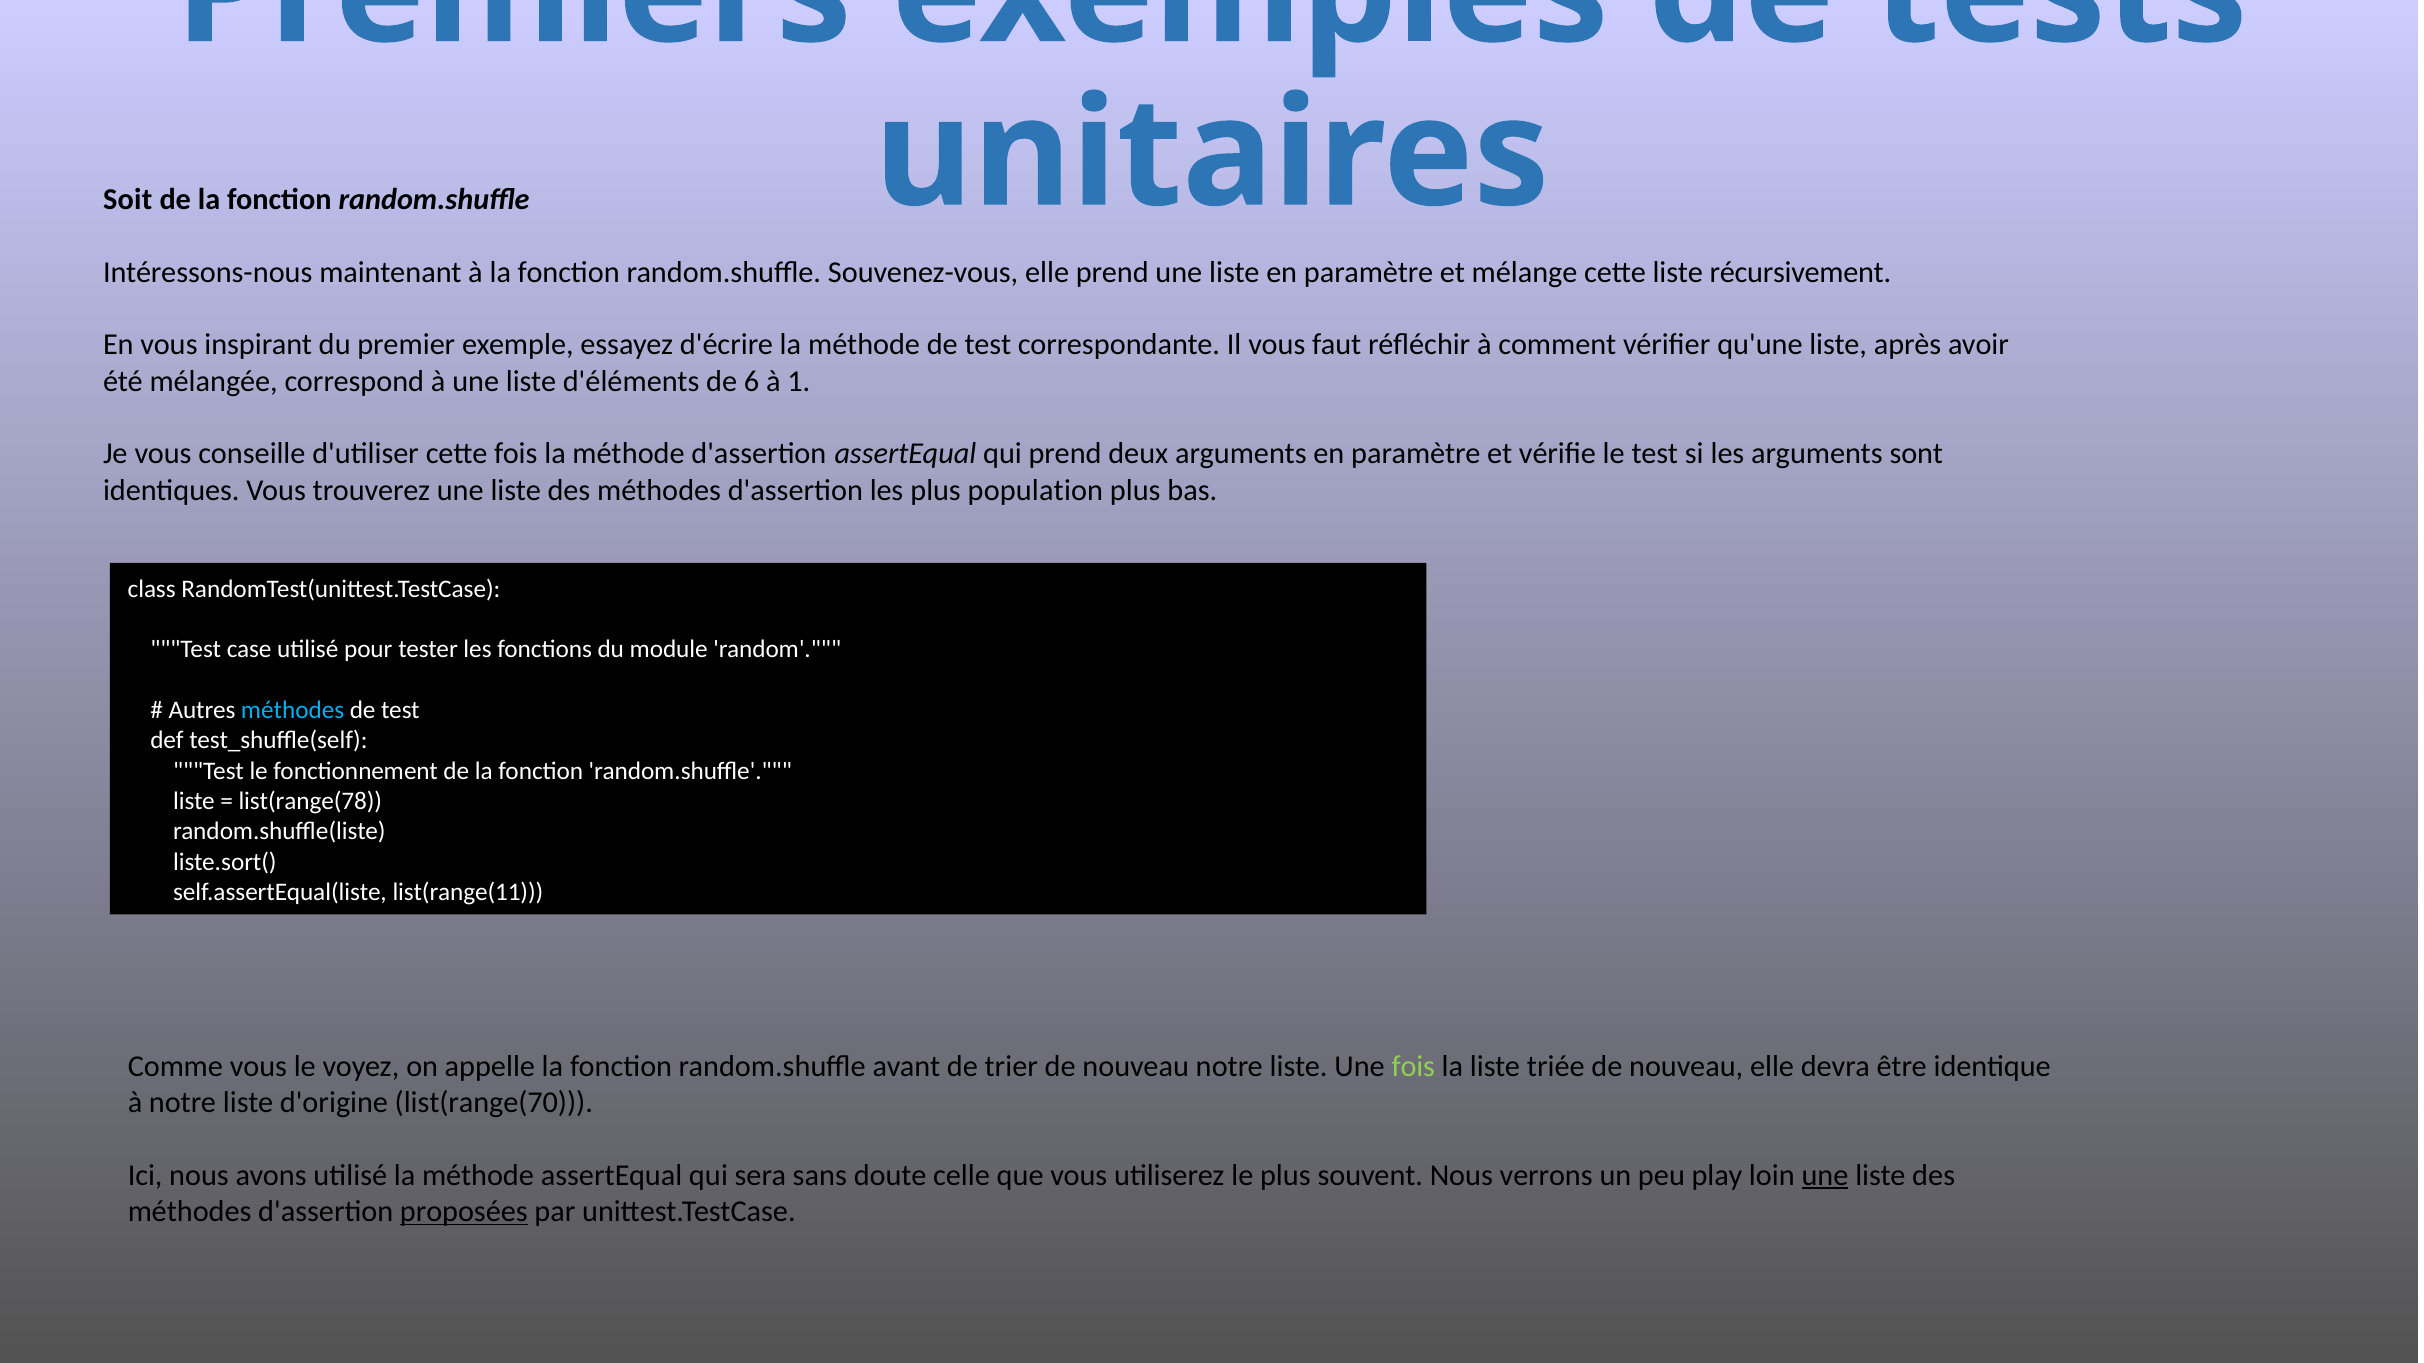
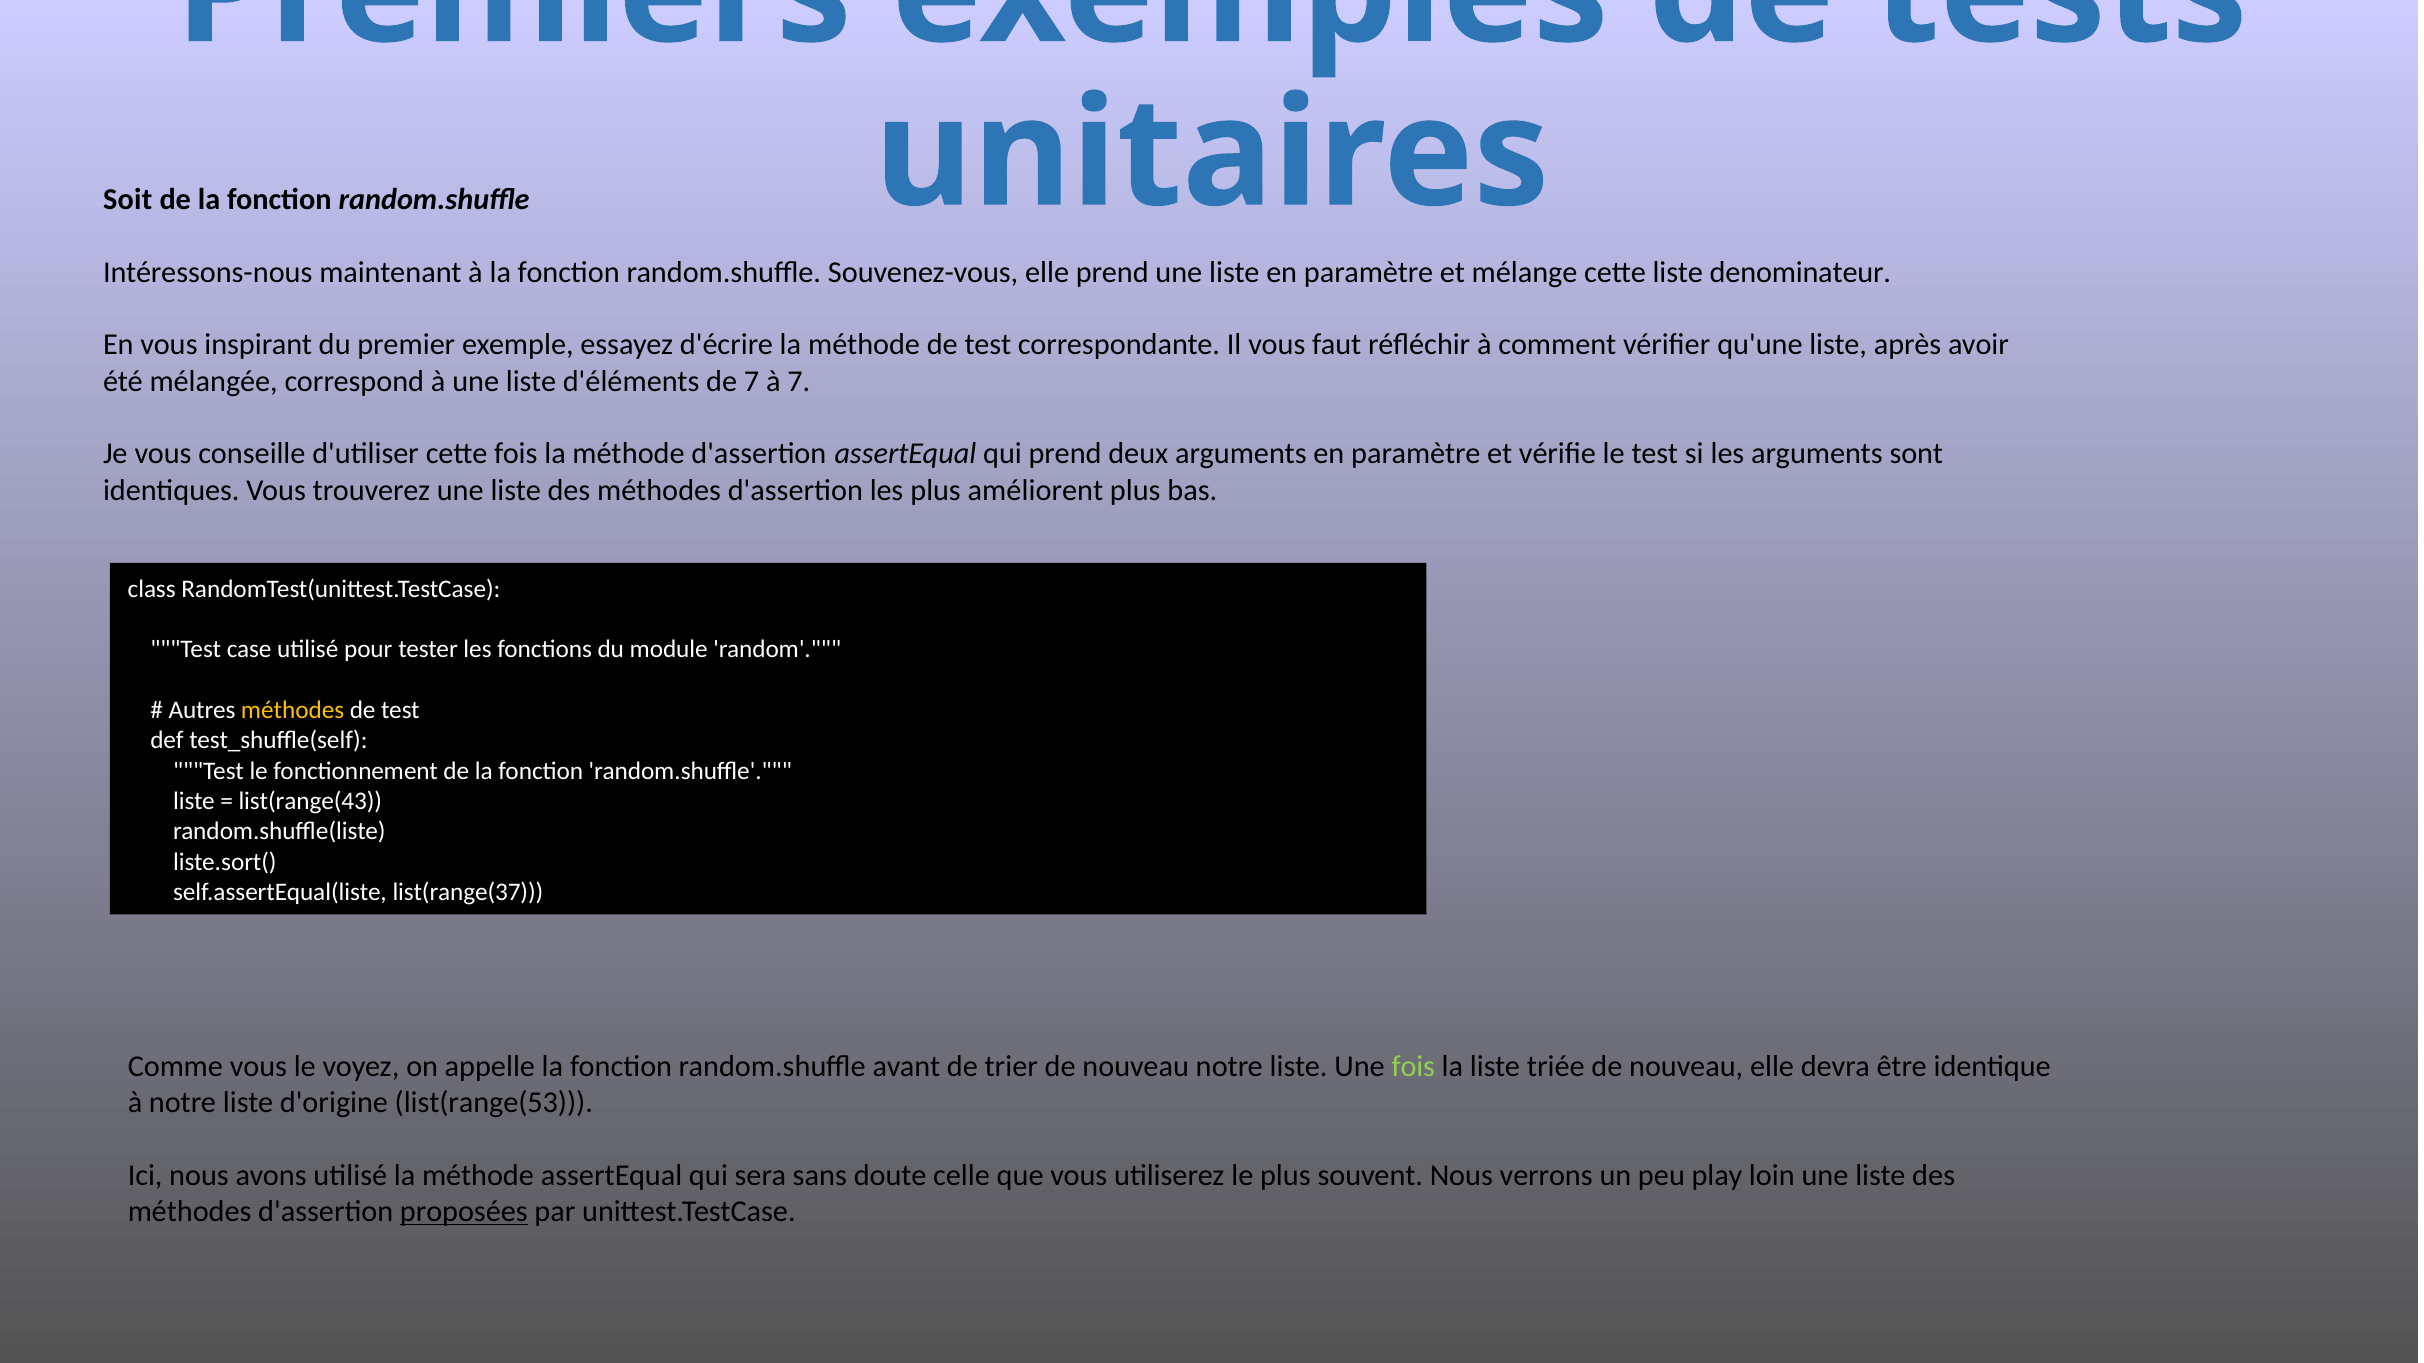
récursivement: récursivement -> denominateur
de 6: 6 -> 7
à 1: 1 -> 7
population: population -> améliorent
méthodes at (293, 710) colour: light blue -> yellow
list(range(78: list(range(78 -> list(range(43
list(range(11: list(range(11 -> list(range(37
list(range(70: list(range(70 -> list(range(53
une at (1825, 1176) underline: present -> none
